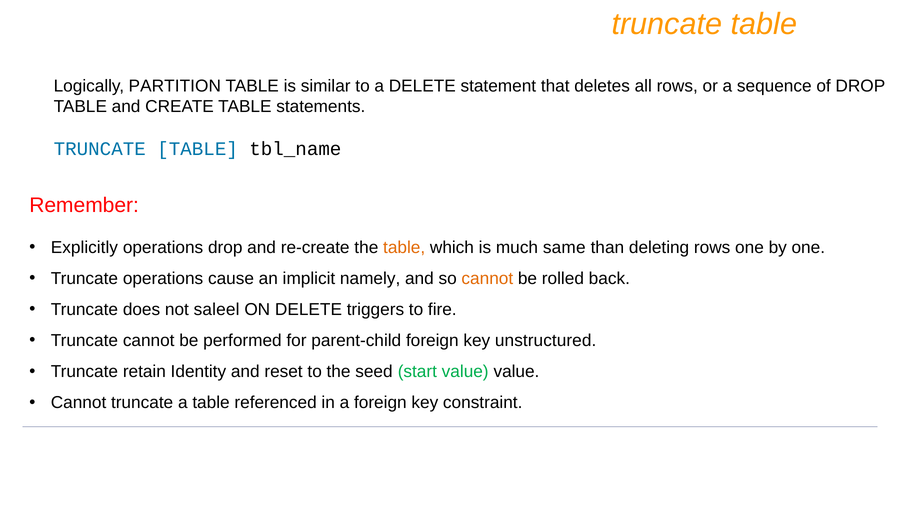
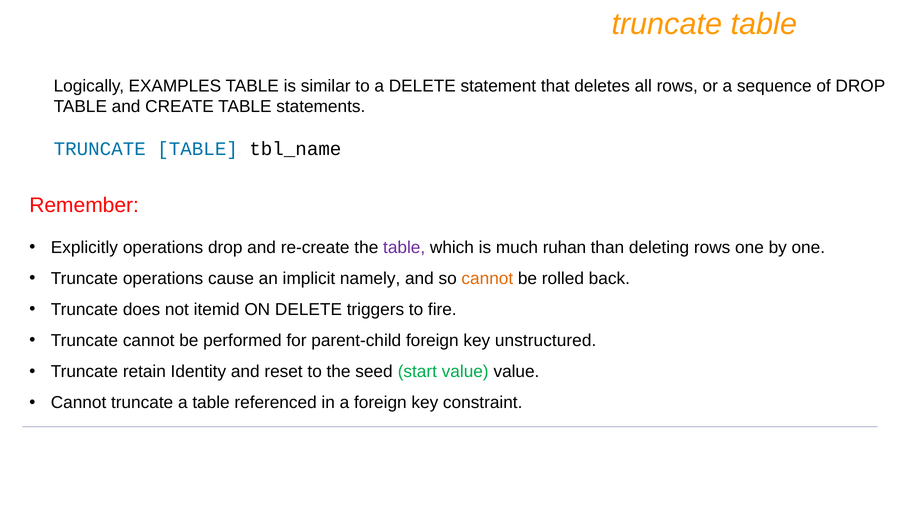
PARTITION: PARTITION -> EXAMPLES
table at (404, 248) colour: orange -> purple
same: same -> ruhan
saleel: saleel -> itemid
